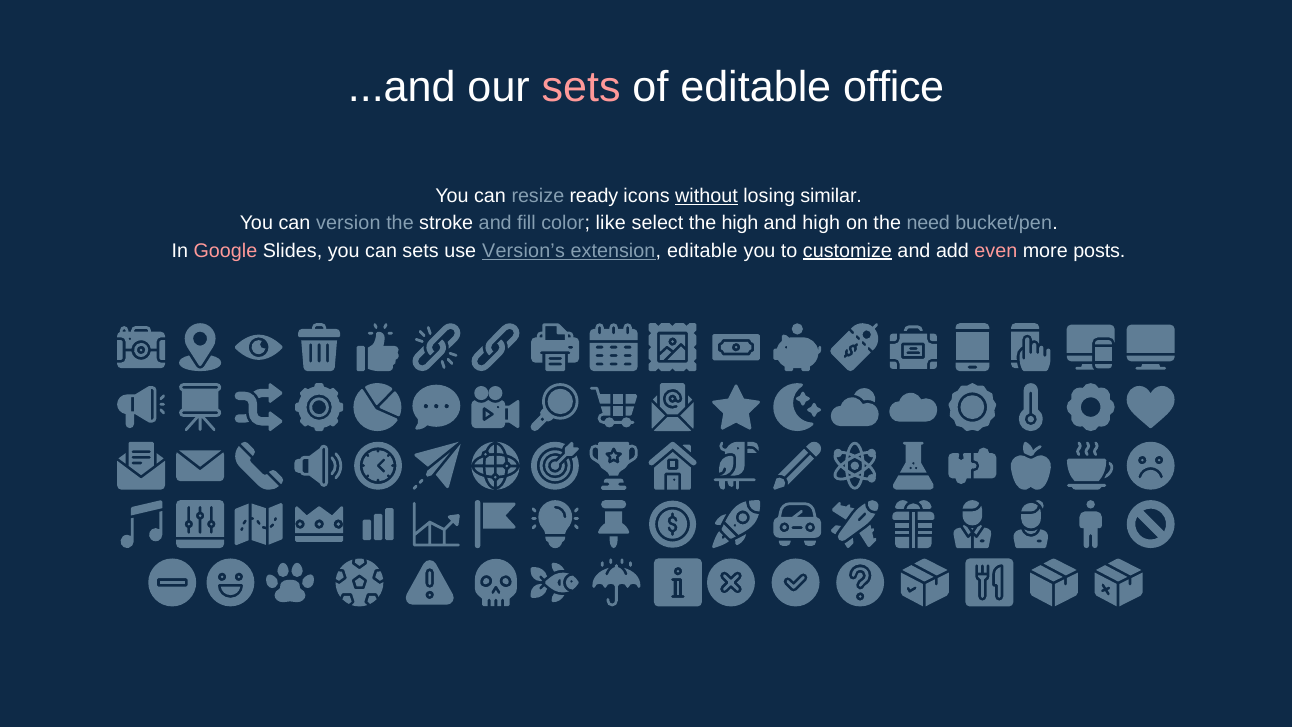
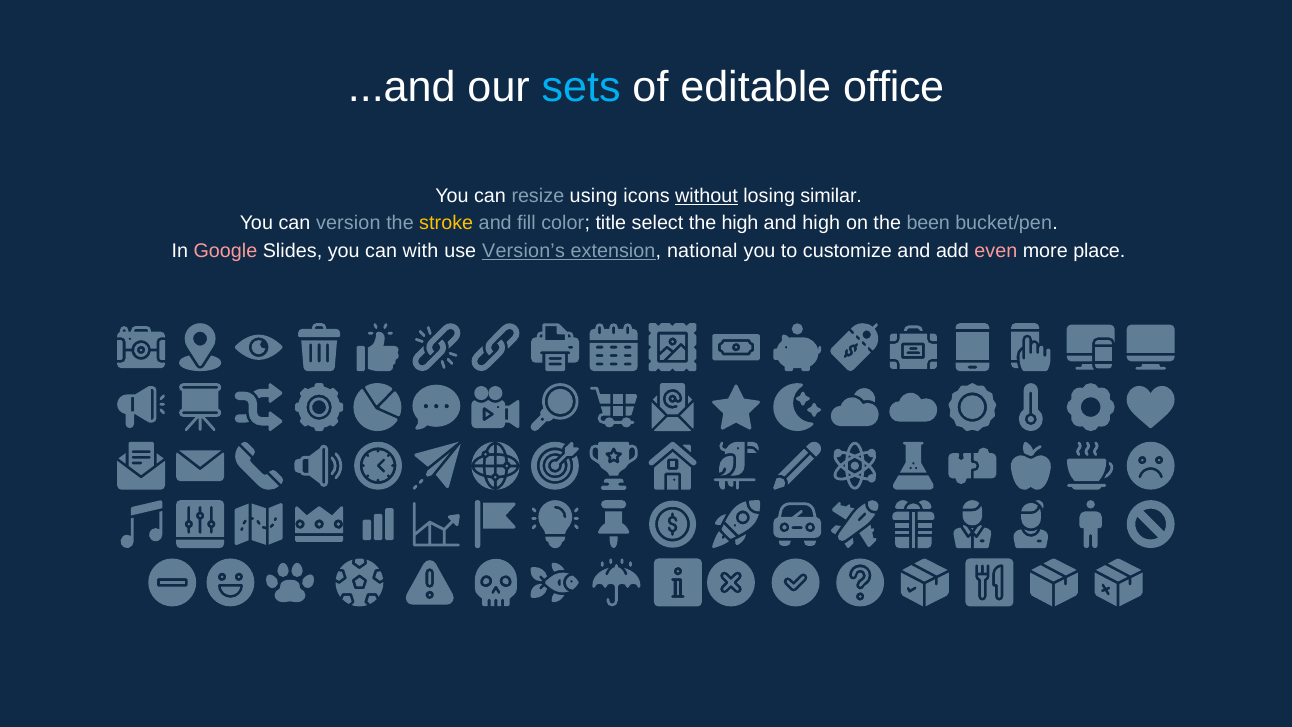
sets at (581, 88) colour: pink -> light blue
ready: ready -> using
stroke colour: white -> yellow
like: like -> title
need: need -> been
can sets: sets -> with
extension editable: editable -> national
customize underline: present -> none
posts: posts -> place
